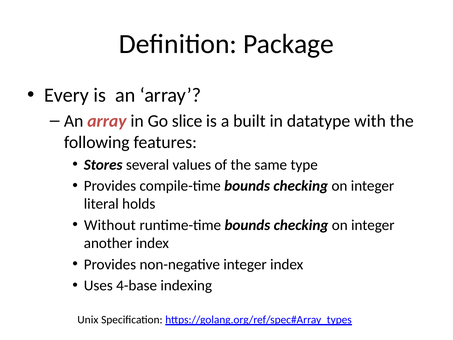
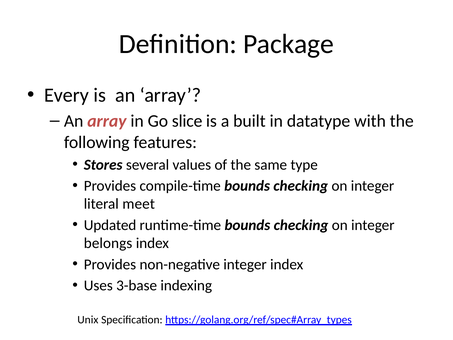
holds: holds -> meet
Without: Without -> Updated
another: another -> belongs
4-base: 4-base -> 3-base
